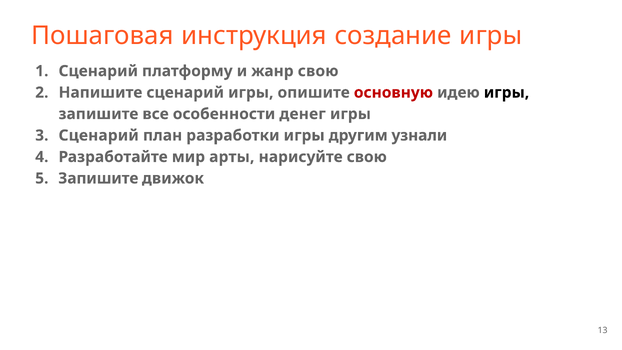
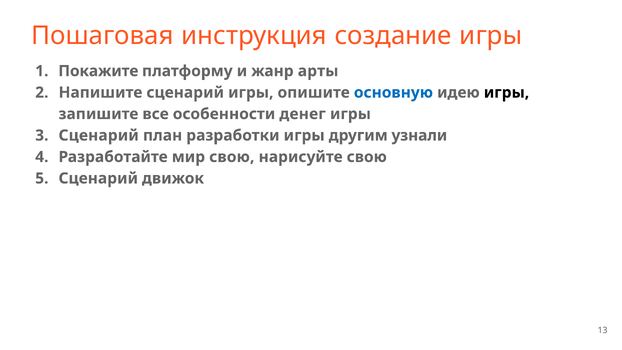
Сценарий at (98, 71): Сценарий -> Покажите
жанр свою: свою -> арты
основную colour: red -> blue
мир арты: арты -> свою
Запишите at (98, 178): Запишите -> Сценарий
